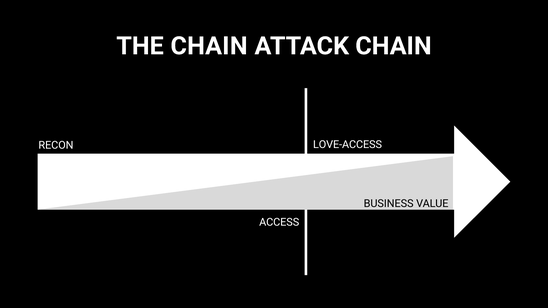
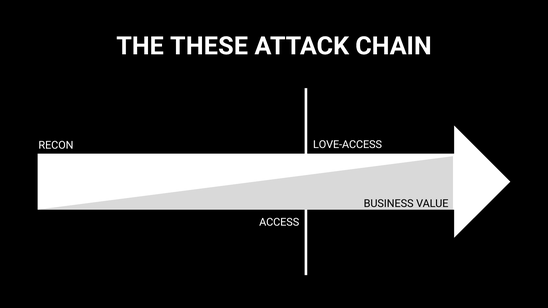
THE CHAIN: CHAIN -> THESE
